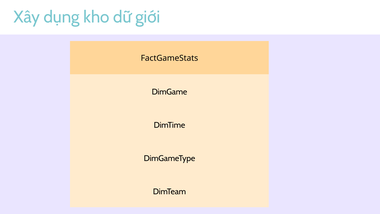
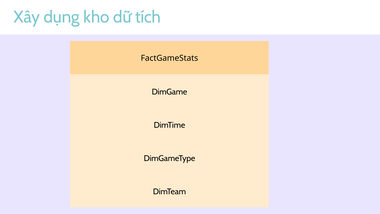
giới: giới -> tích
